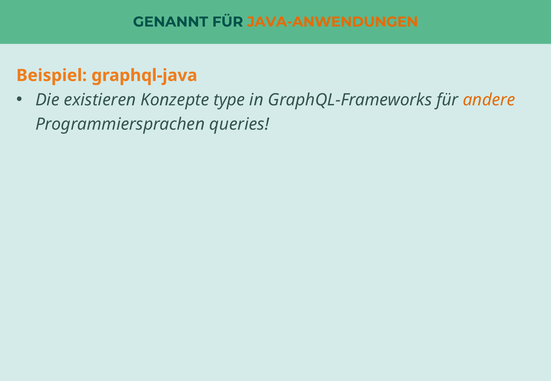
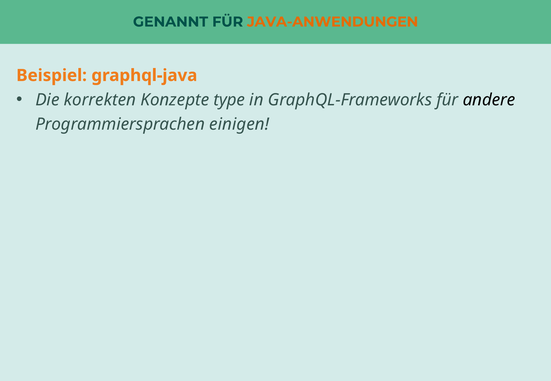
existieren: existieren -> korrekten
andere colour: orange -> black
queries: queries -> einigen
